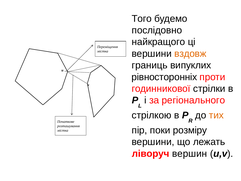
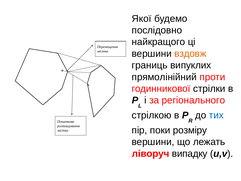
Того: Того -> Якої
рівносторонніх: рівносторонніх -> прямолінійний
тих colour: orange -> blue
вершин: вершин -> випадку
